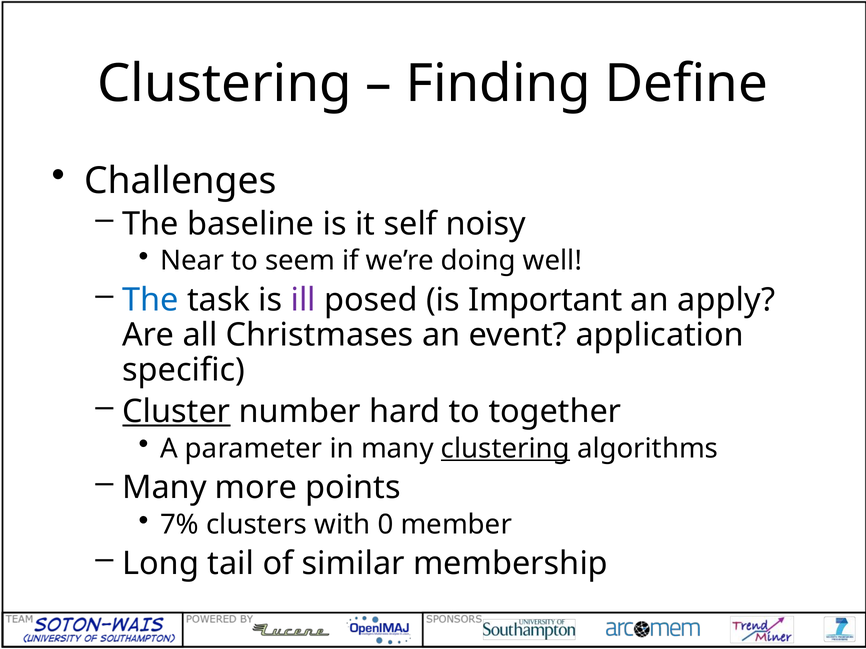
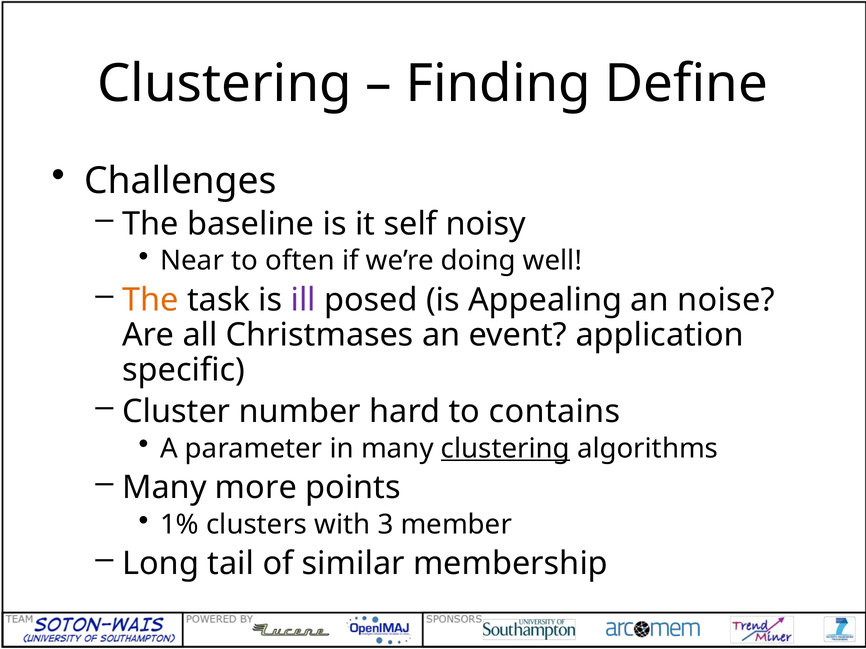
seem: seem -> often
The at (151, 300) colour: blue -> orange
Important: Important -> Appealing
apply: apply -> noise
Cluster underline: present -> none
together: together -> contains
7%: 7% -> 1%
0: 0 -> 3
